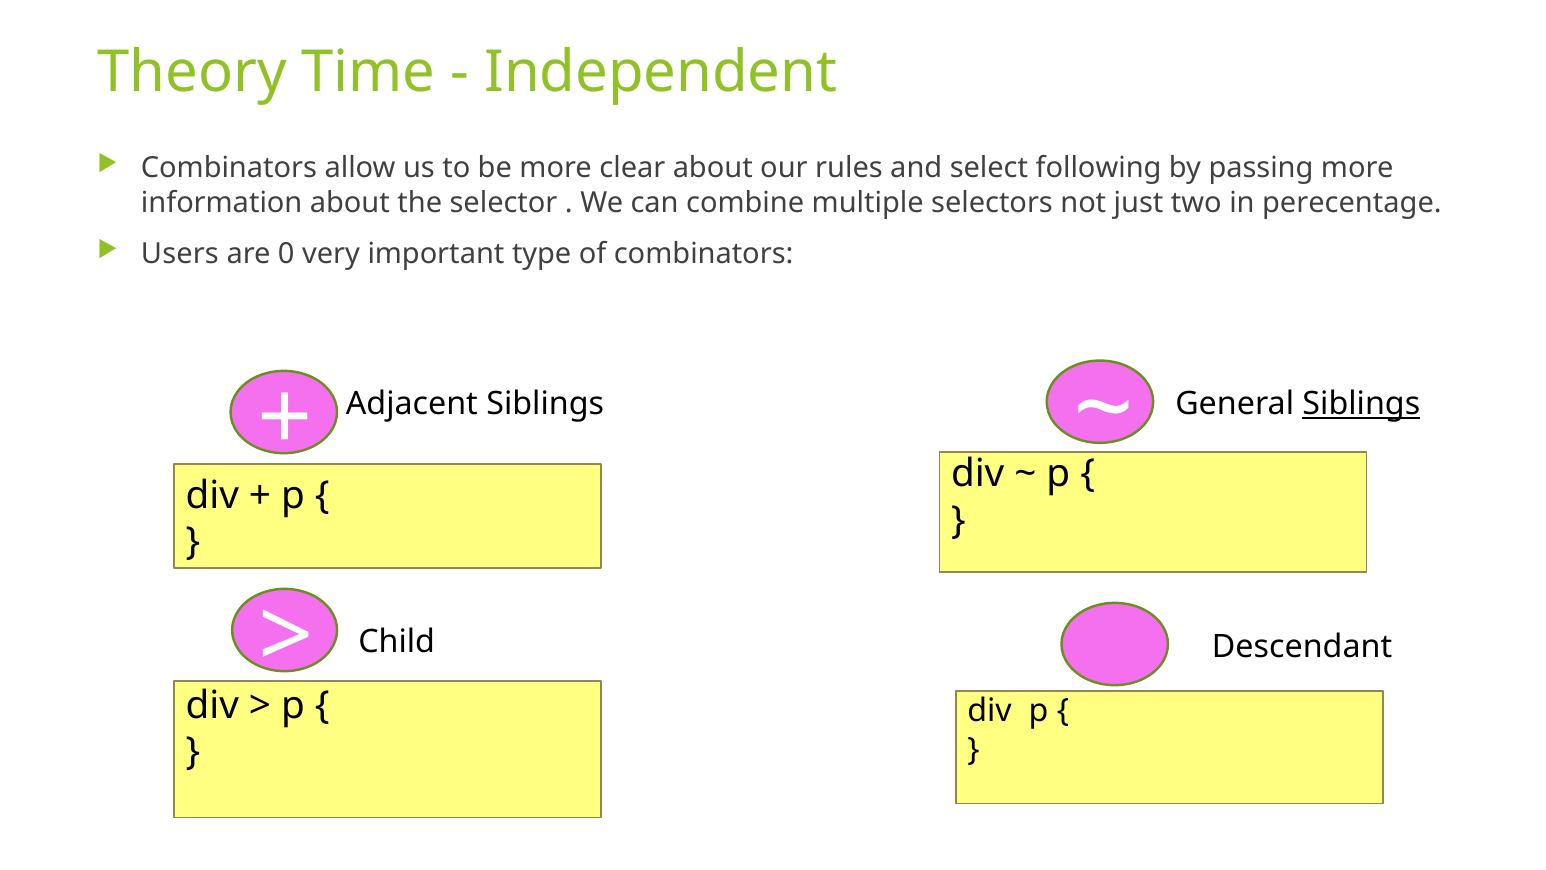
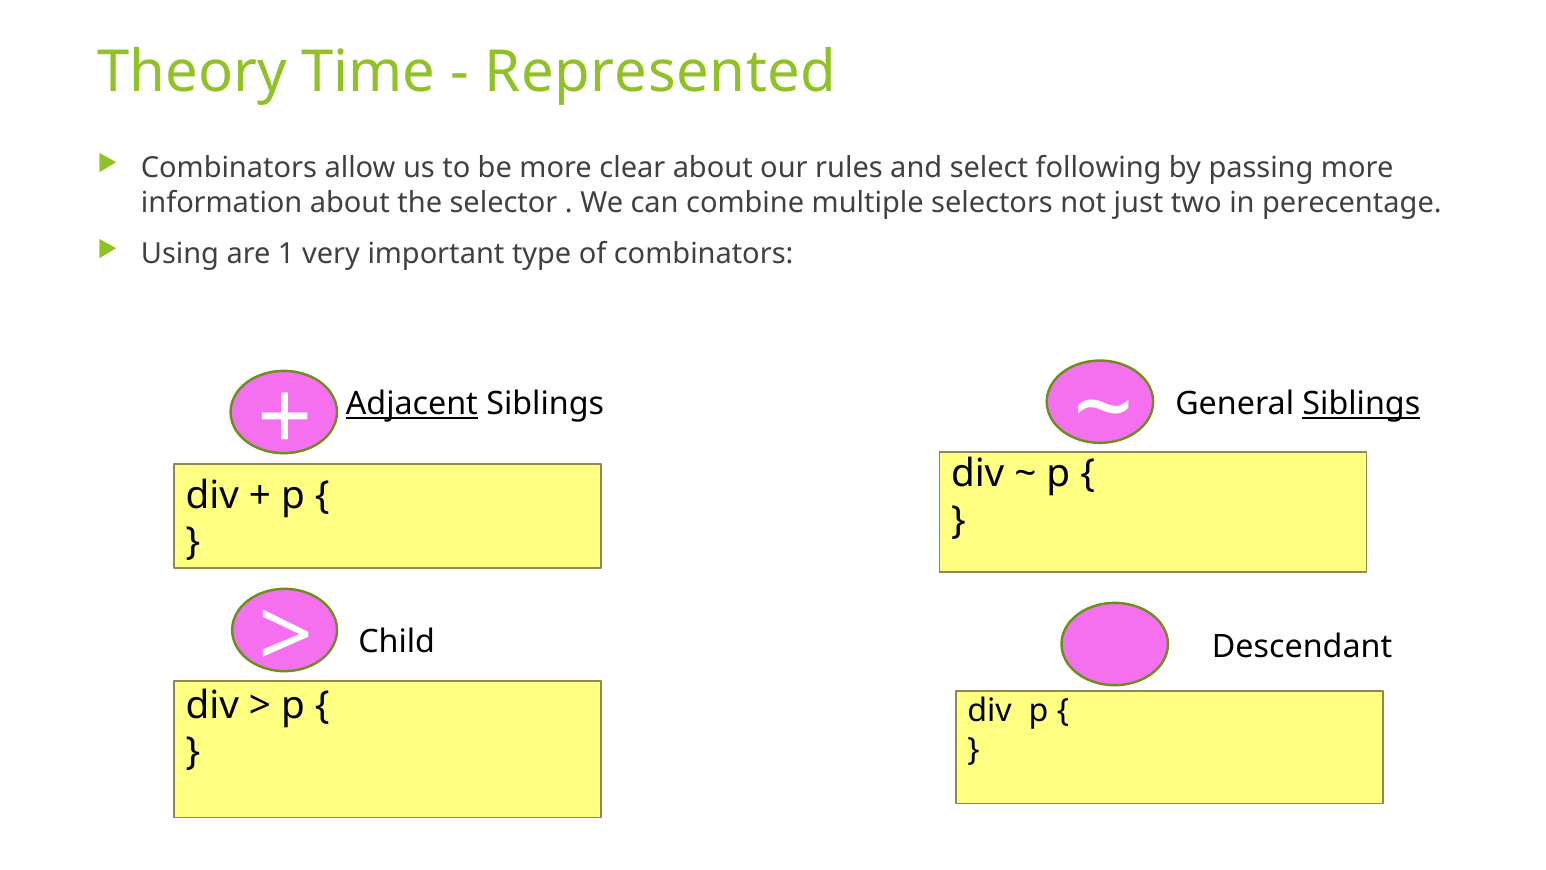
Independent: Independent -> Represented
Users: Users -> Using
0: 0 -> 1
Adjacent underline: none -> present
